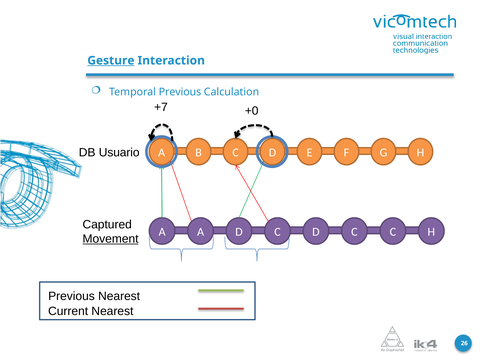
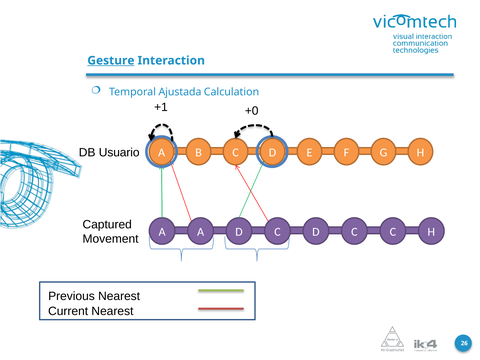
Temporal Previous: Previous -> Ajustada
+7: +7 -> +1
Movement underline: present -> none
